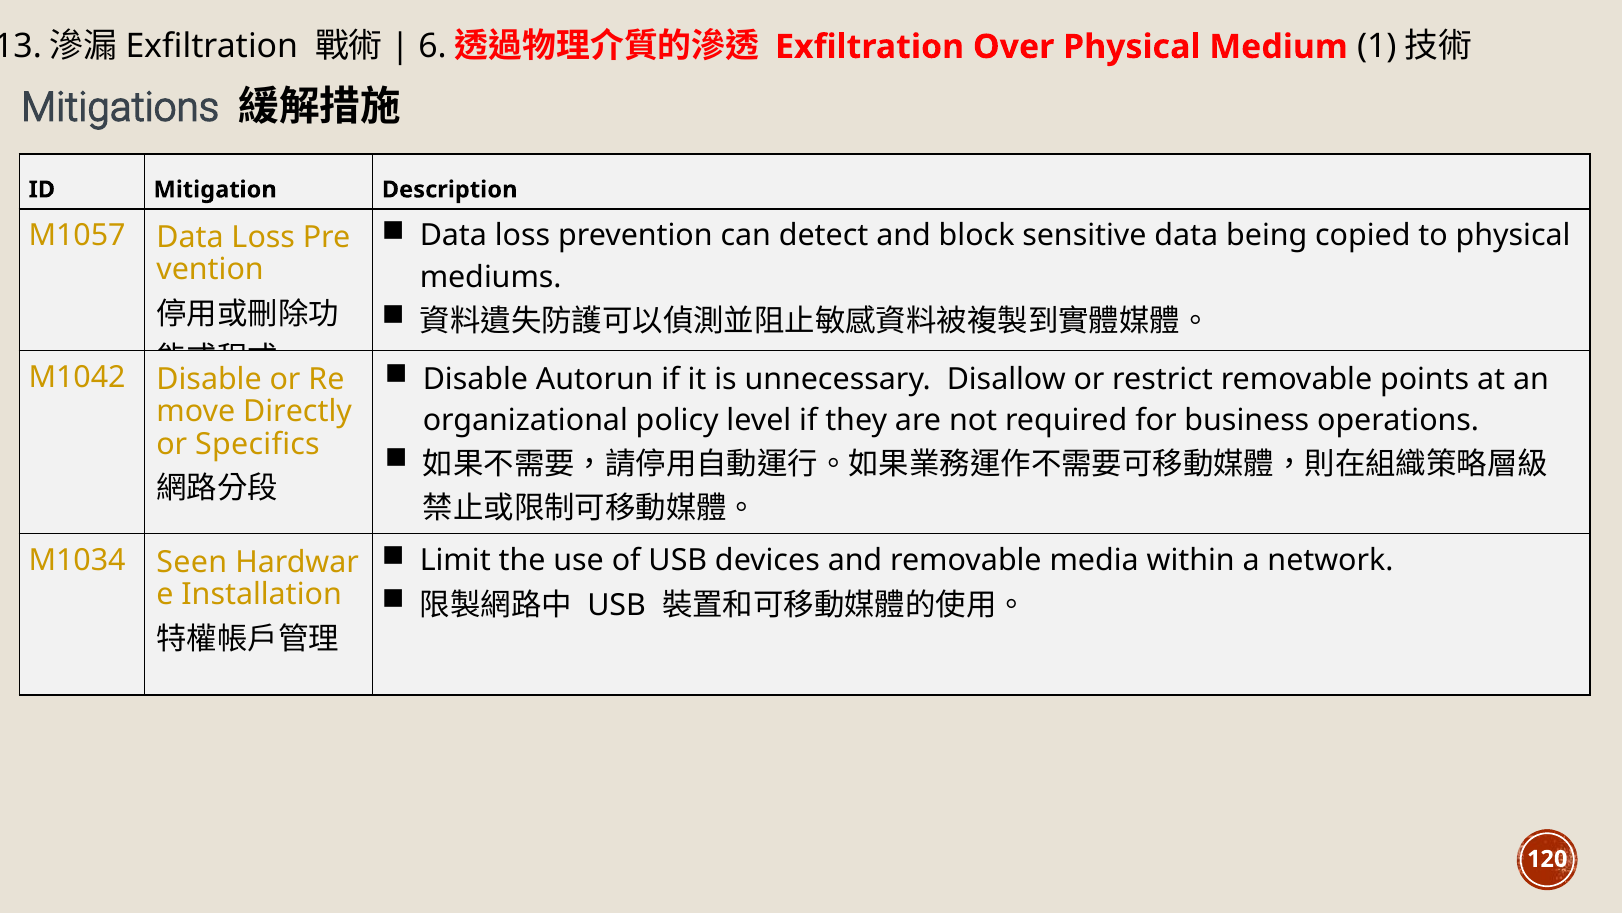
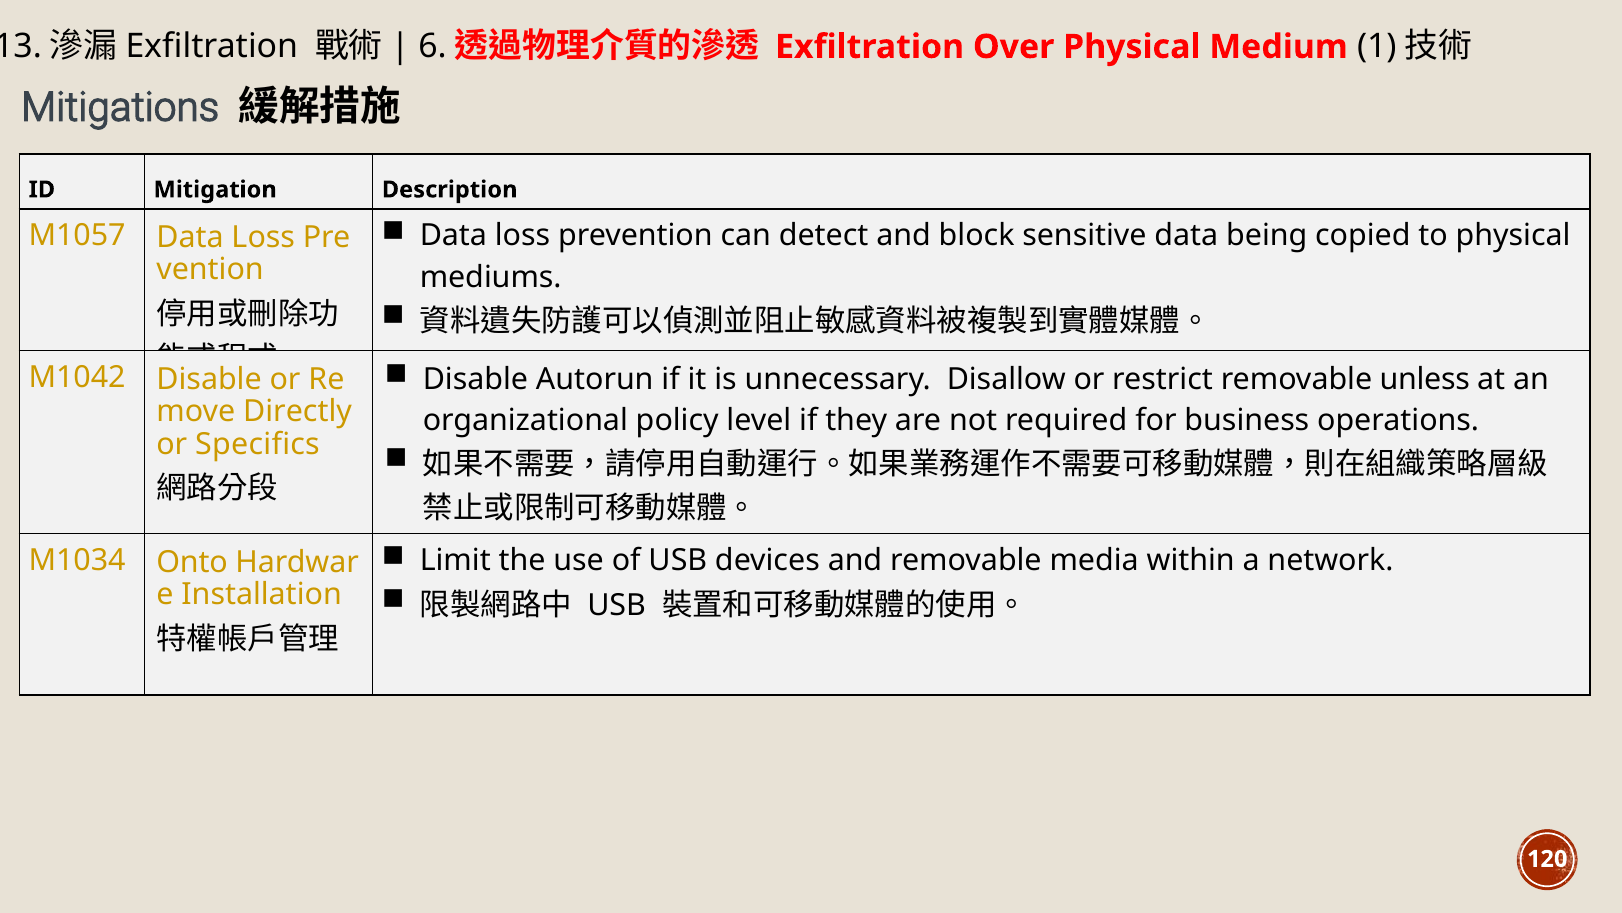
points: points -> unless
Seen: Seen -> Onto
